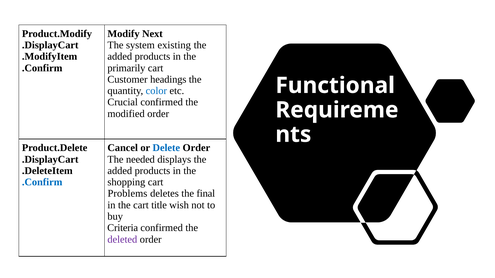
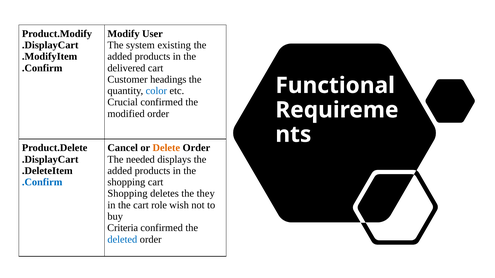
Next: Next -> User
primarily: primarily -> delivered
Delete colour: blue -> orange
Problems at (127, 194): Problems -> Shopping
final: final -> they
title: title -> role
deleted colour: purple -> blue
